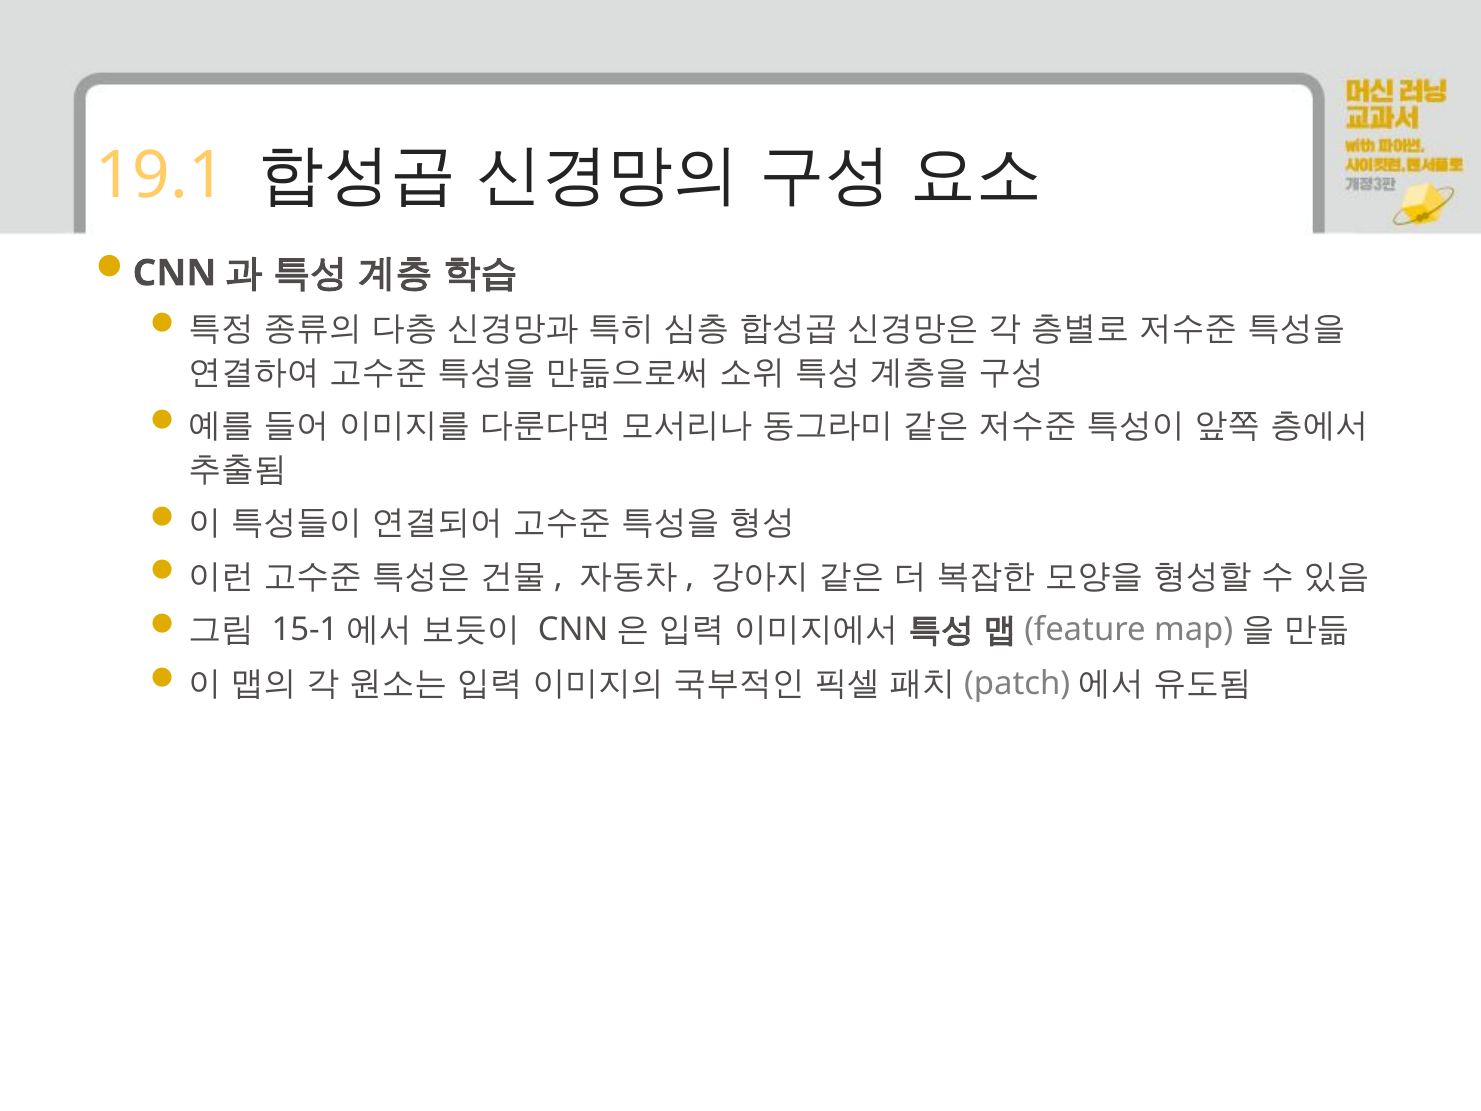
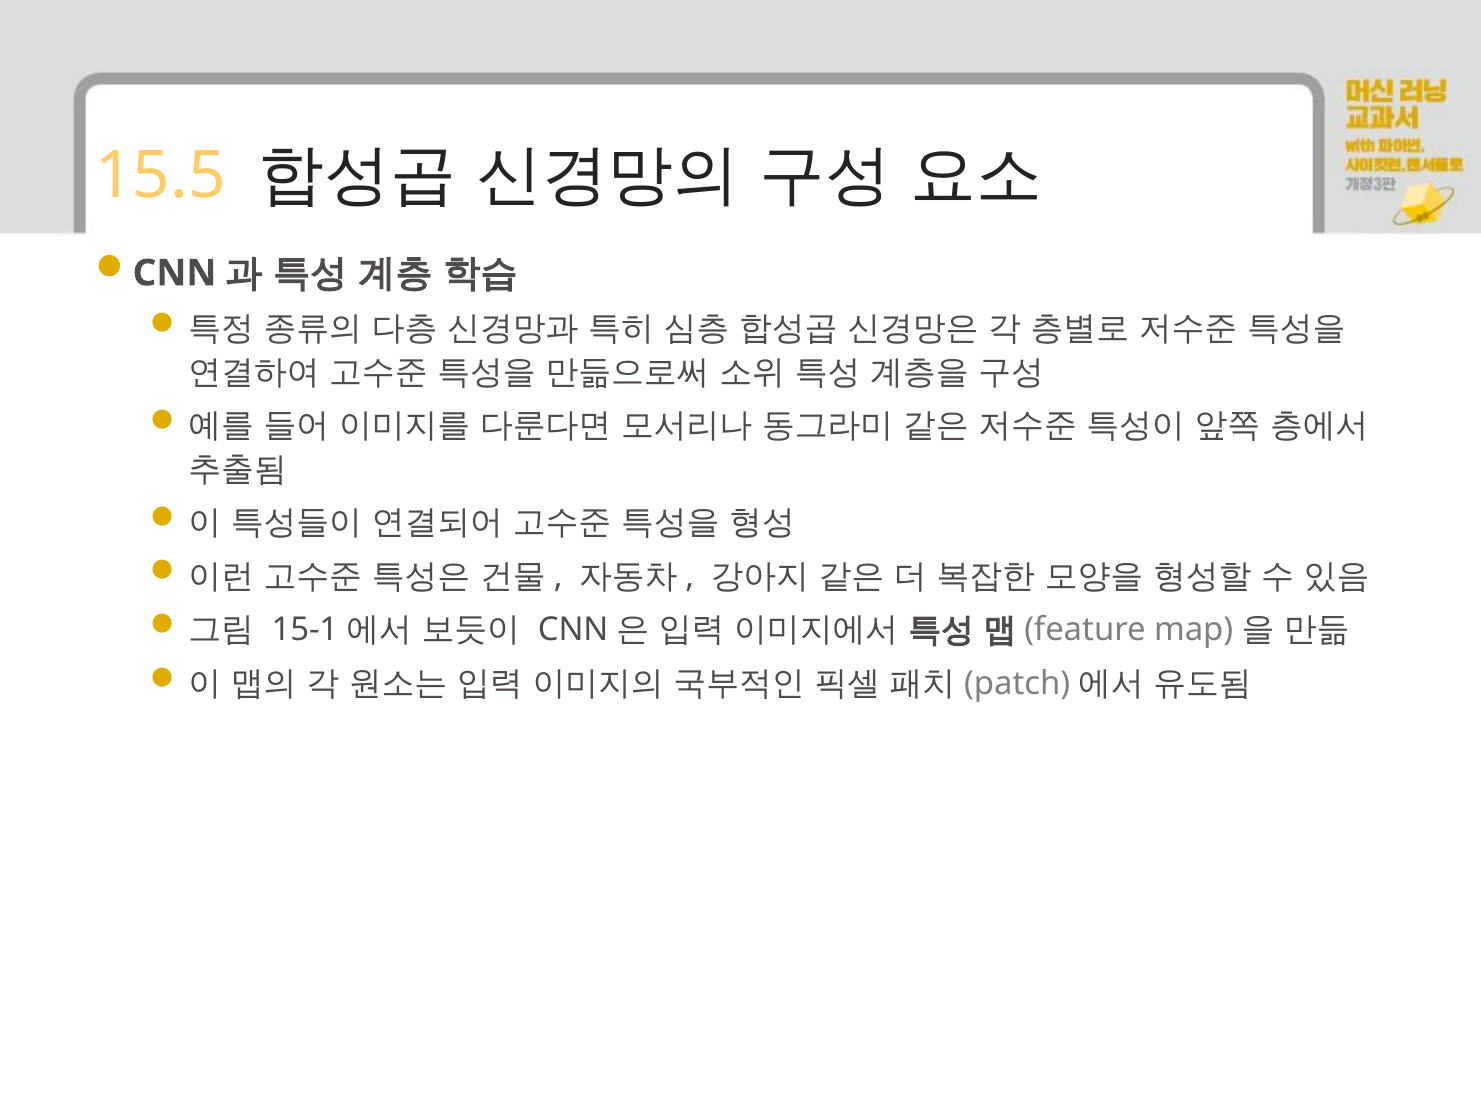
19.1: 19.1 -> 15.5
